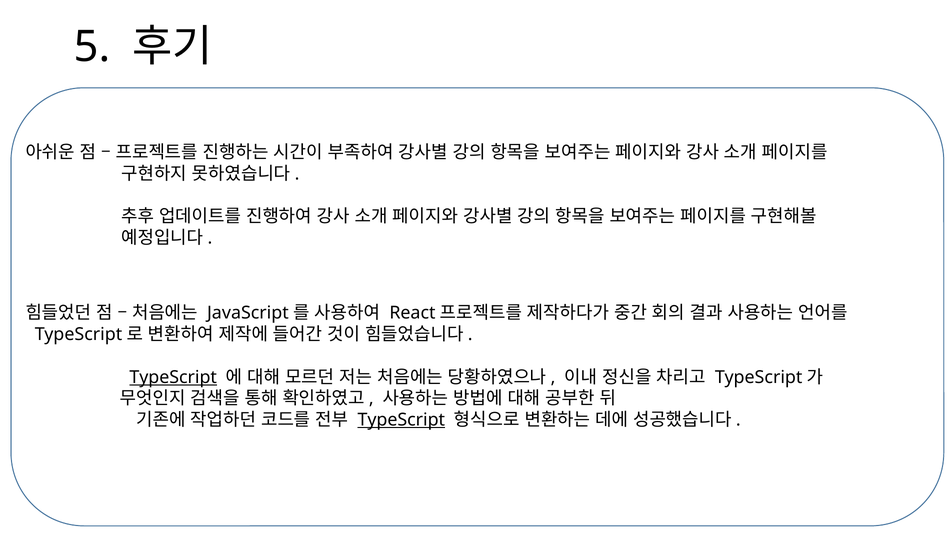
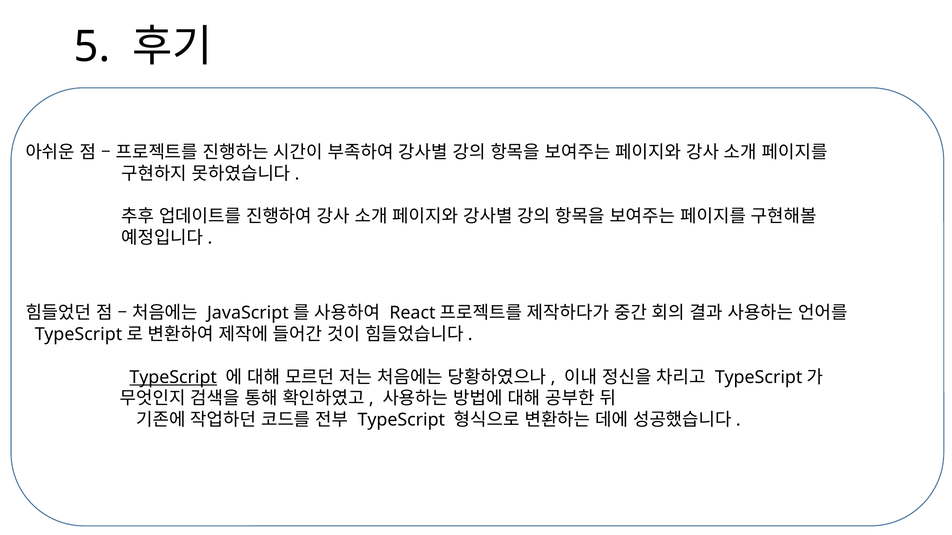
TypeScript at (401, 420) underline: present -> none
